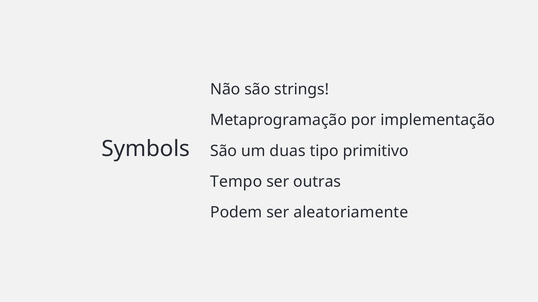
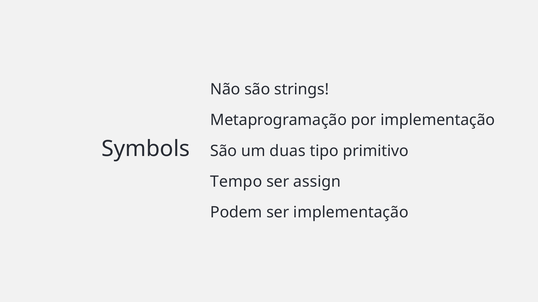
outras: outras -> assign
ser aleatoriamente: aleatoriamente -> implementação
